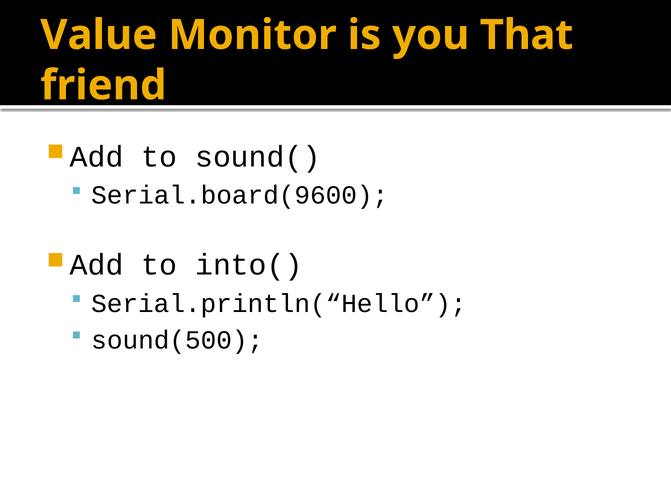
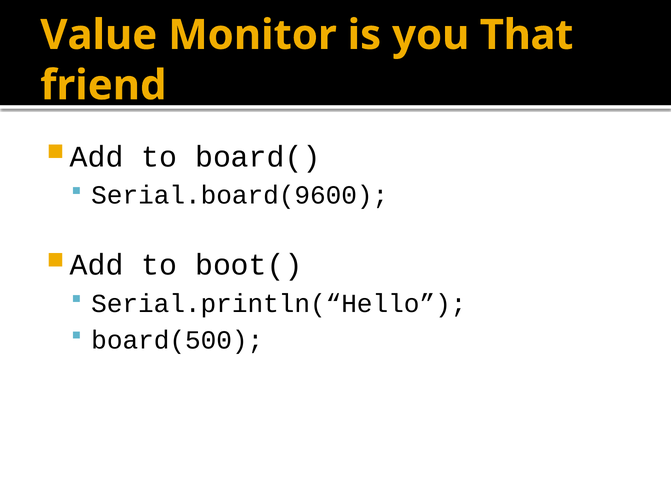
sound(: sound( -> board(
into(: into( -> boot(
sound(500: sound(500 -> board(500
